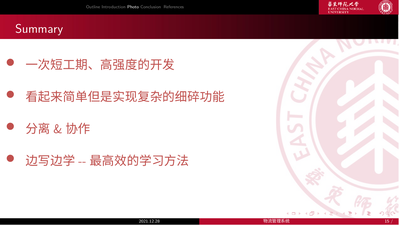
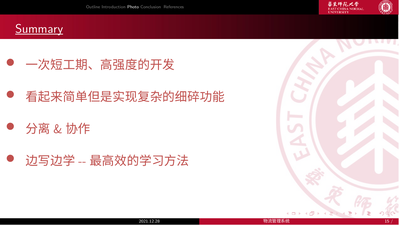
Summary underline: none -> present
